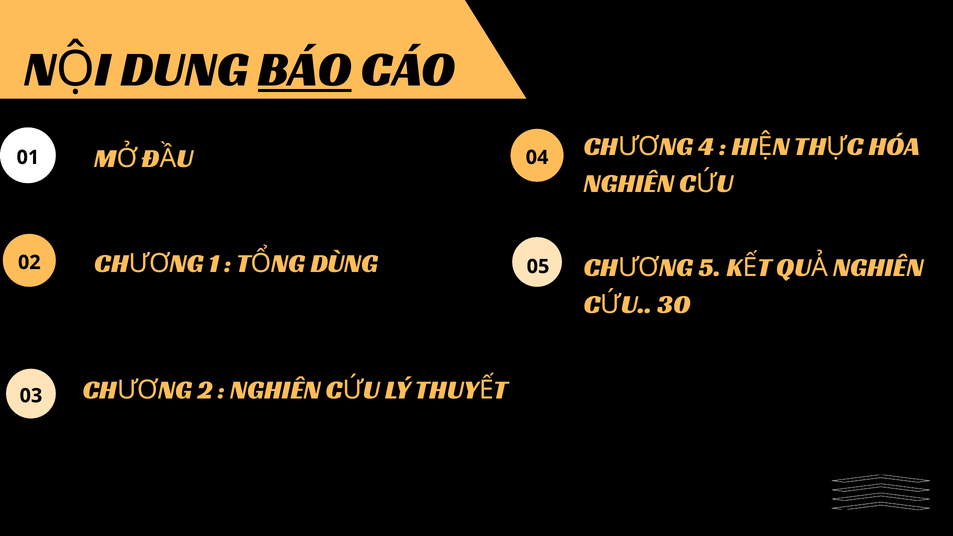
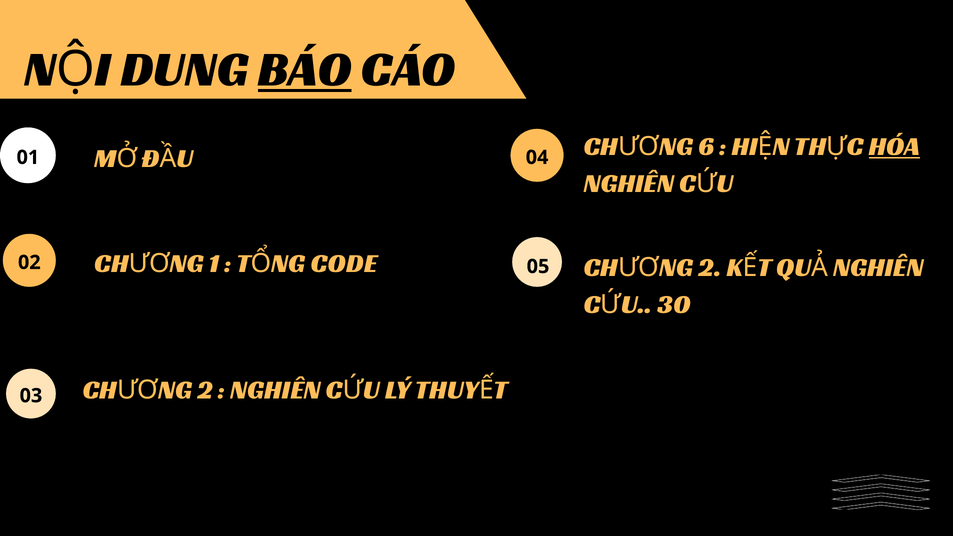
4: 4 -> 6
HÓA underline: none -> present
DÙNG: DÙNG -> CODE
5 at (710, 268): 5 -> 2
